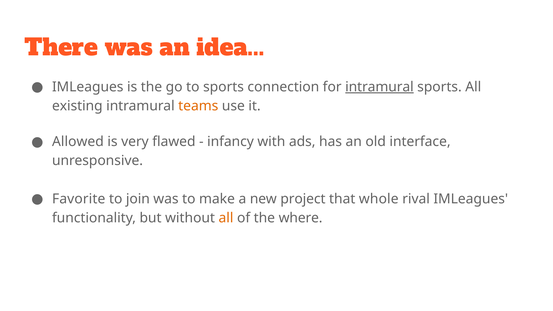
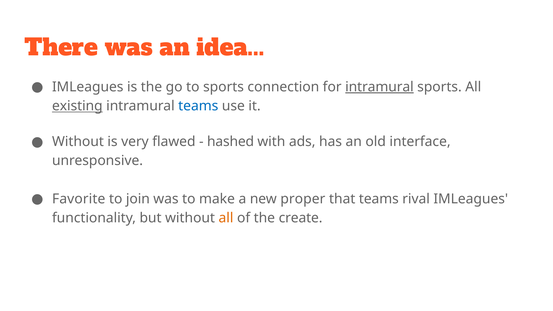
existing underline: none -> present
teams at (198, 106) colour: orange -> blue
Allowed at (78, 142): Allowed -> Without
infancy: infancy -> hashed
project: project -> proper
that whole: whole -> teams
where: where -> create
